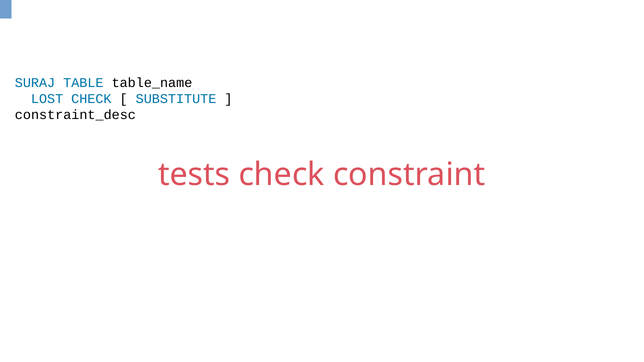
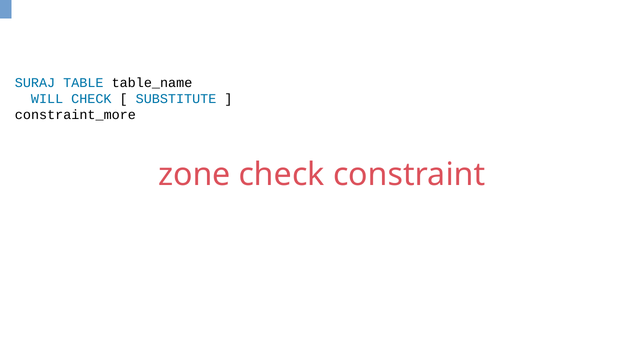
LOST: LOST -> WILL
constraint_desc: constraint_desc -> constraint_more
tests: tests -> zone
